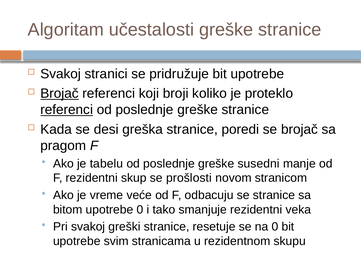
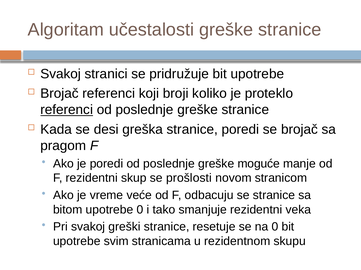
Brojač at (60, 94) underline: present -> none
je tabelu: tabelu -> poredi
susedni: susedni -> moguće
